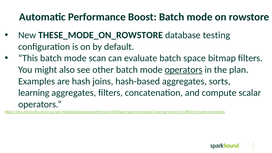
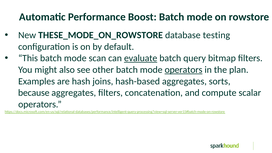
evaluate underline: none -> present
space: space -> query
learning: learning -> because
